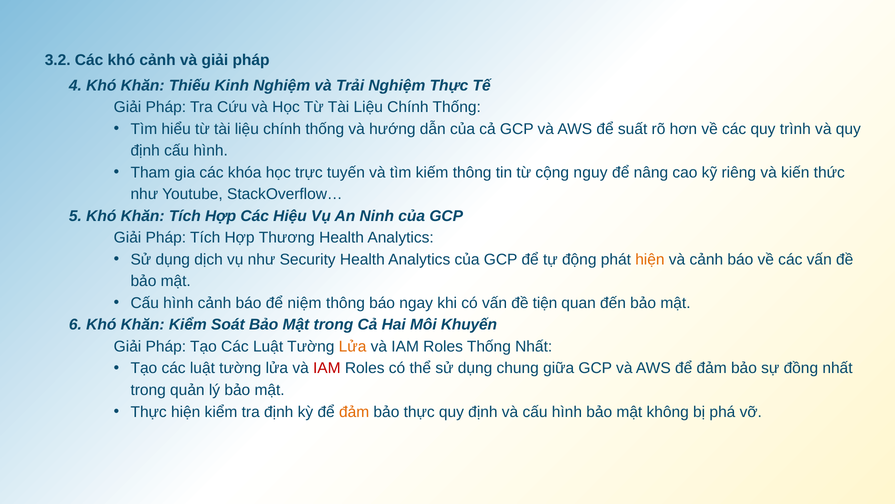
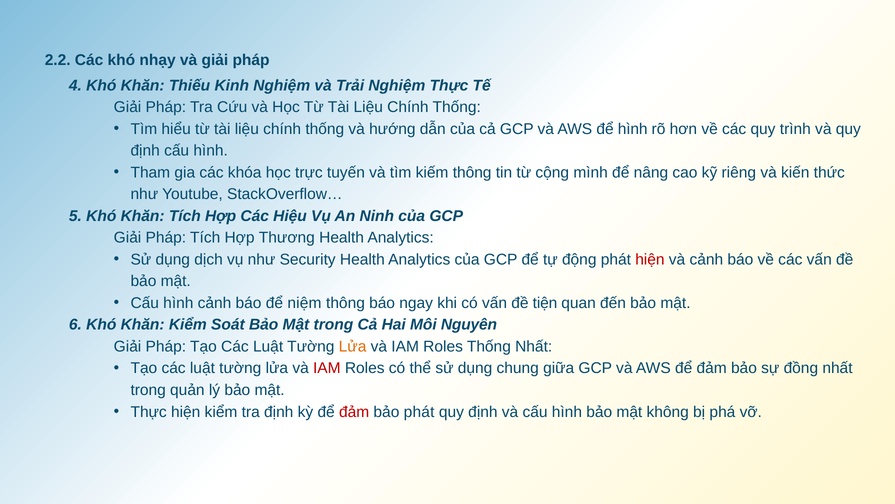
3.2: 3.2 -> 2.2
khó cảnh: cảnh -> nhạy
để suất: suất -> hình
nguy: nguy -> mình
hiện at (650, 259) colour: orange -> red
Khuyến: Khuyến -> Nguyên
đảm at (354, 411) colour: orange -> red
bảo thực: thực -> phát
